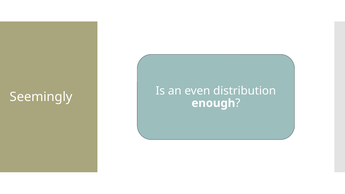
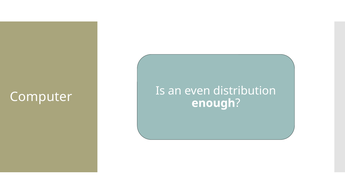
Seemingly: Seemingly -> Computer
